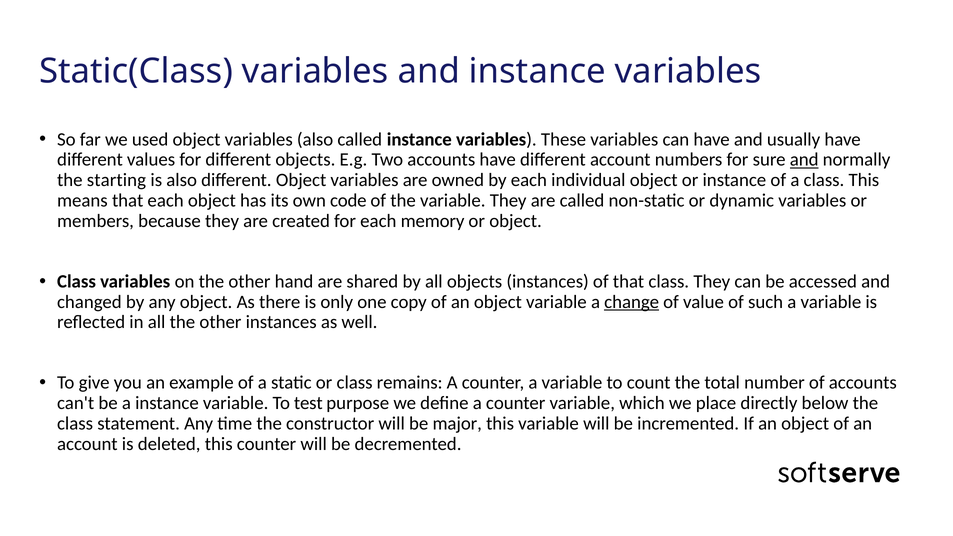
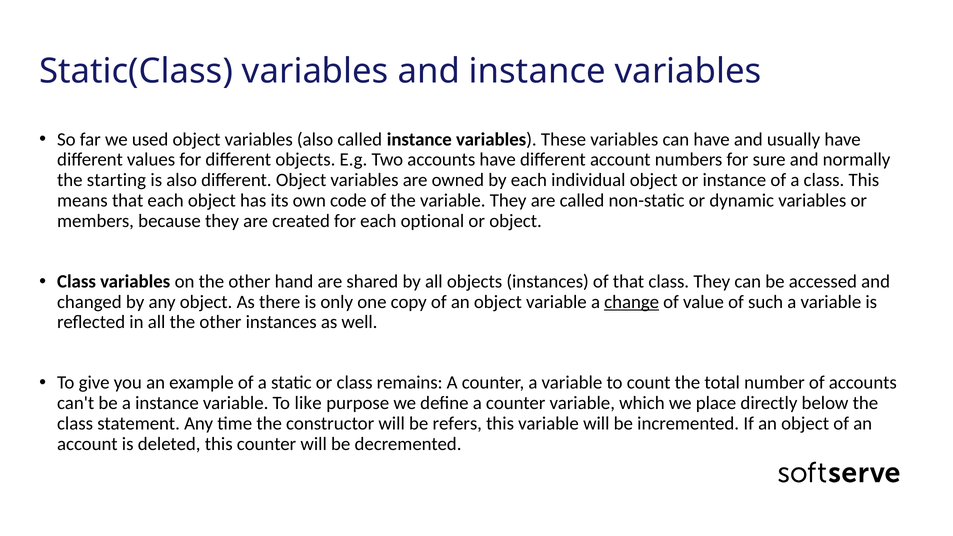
and at (804, 160) underline: present -> none
memory: memory -> optional
test: test -> like
major: major -> refers
